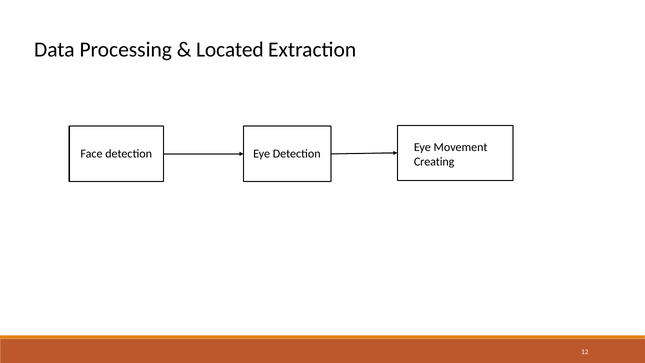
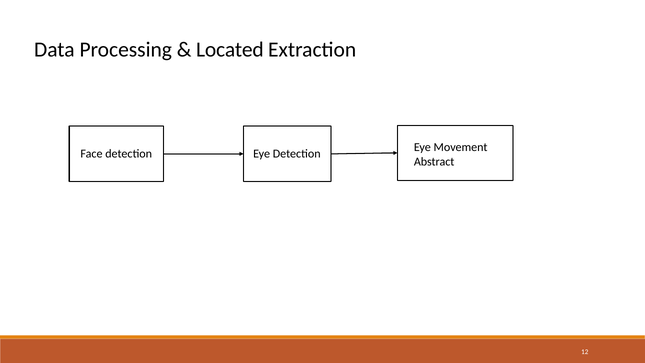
Creating: Creating -> Abstract
